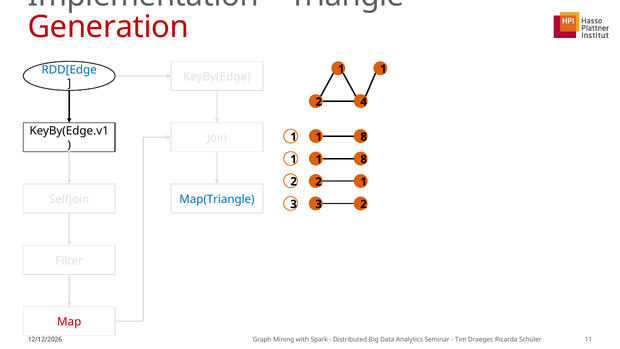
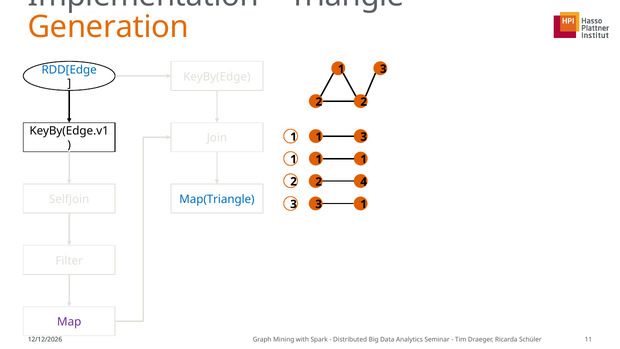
Generation colour: red -> orange
1 at (383, 69): 1 -> 3
2 4: 4 -> 2
8 at (364, 137): 8 -> 3
8 at (364, 159): 8 -> 1
1 at (364, 182): 1 -> 4
2 at (364, 204): 2 -> 1
Map colour: red -> purple
